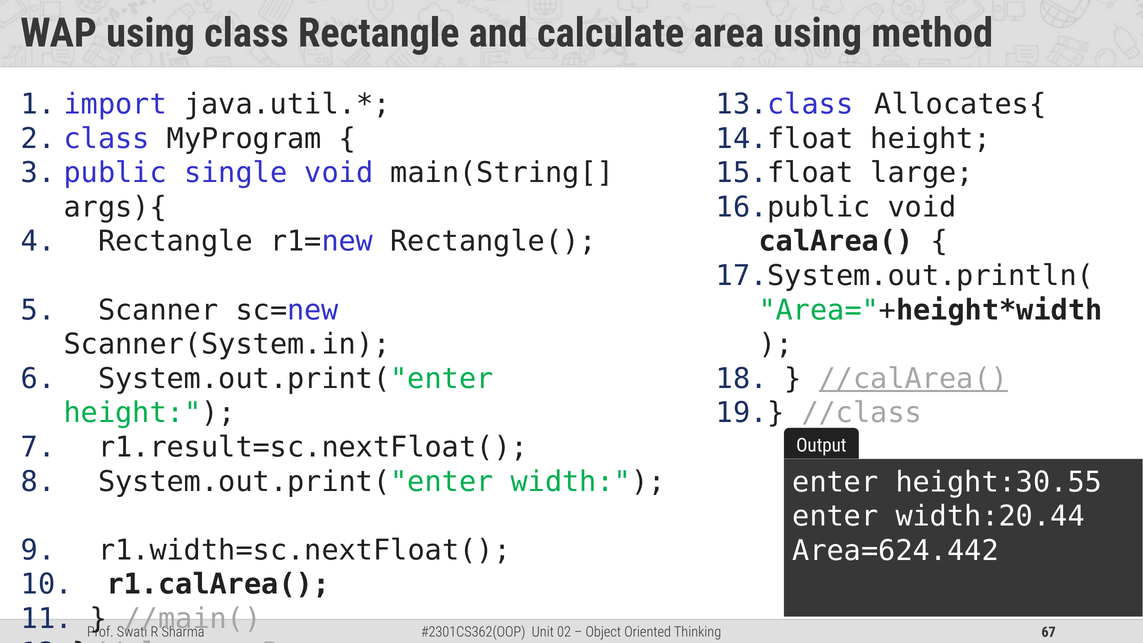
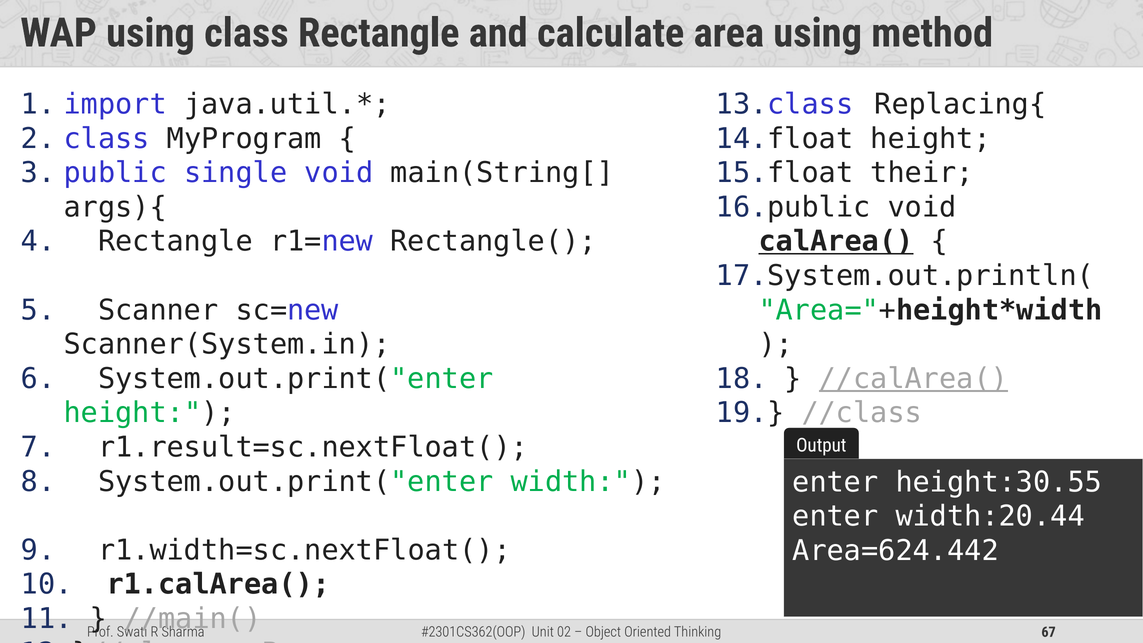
Allocates{: Allocates{ -> Replacing{
large: large -> their
calArea( underline: none -> present
